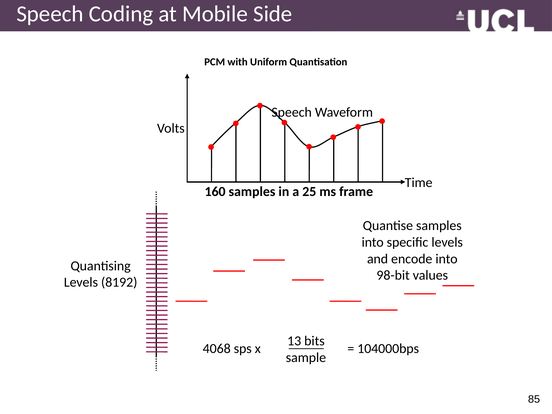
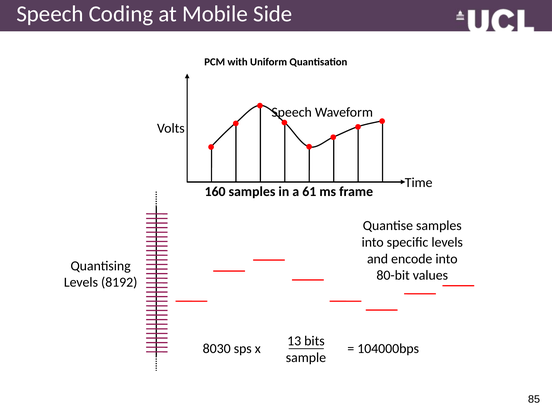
25: 25 -> 61
98-bit: 98-bit -> 80-bit
4068: 4068 -> 8030
